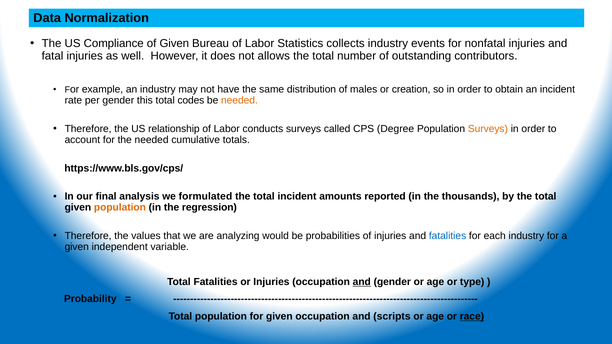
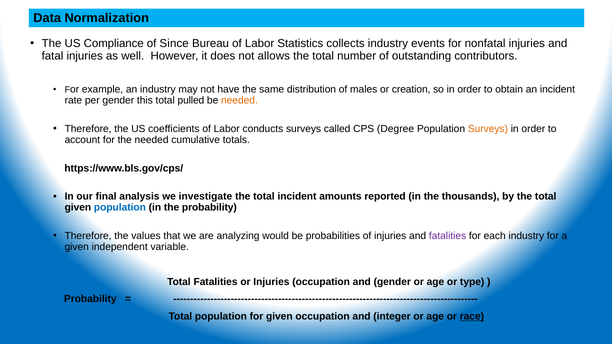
of Given: Given -> Since
codes: codes -> pulled
relationship: relationship -> coefficients
formulated: formulated -> investigate
population at (120, 208) colour: orange -> blue
the regression: regression -> probability
fatalities at (448, 236) colour: blue -> purple
and at (362, 282) underline: present -> none
scripts: scripts -> integer
